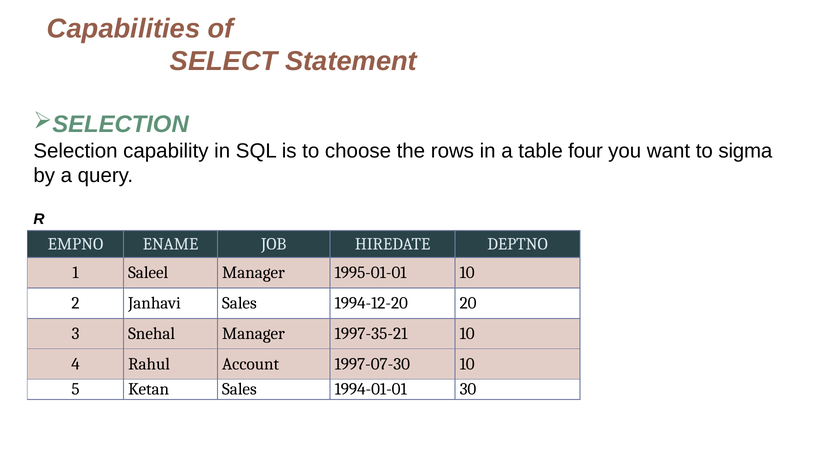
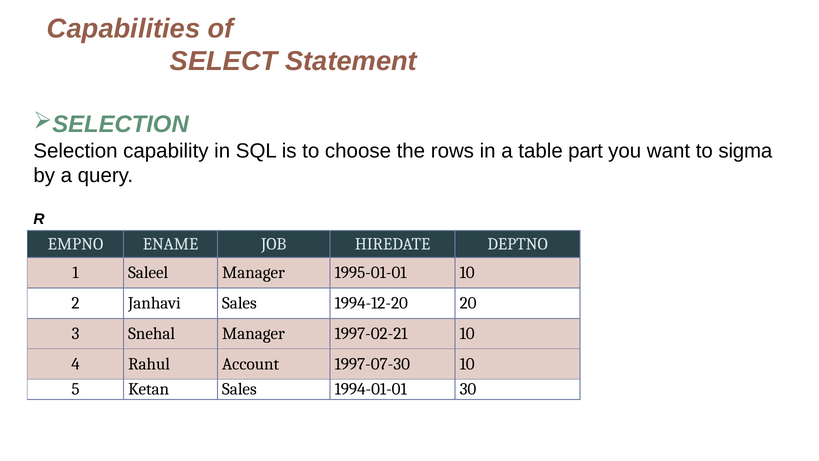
four: four -> part
1997-35-21: 1997-35-21 -> 1997-02-21
